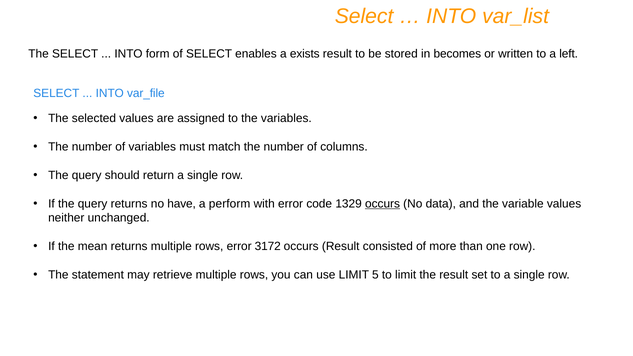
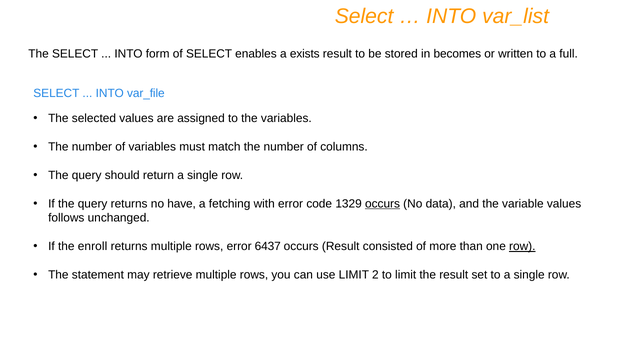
left: left -> full
perform: perform -> fetching
neither: neither -> follows
mean: mean -> enroll
3172: 3172 -> 6437
row at (522, 247) underline: none -> present
5: 5 -> 2
